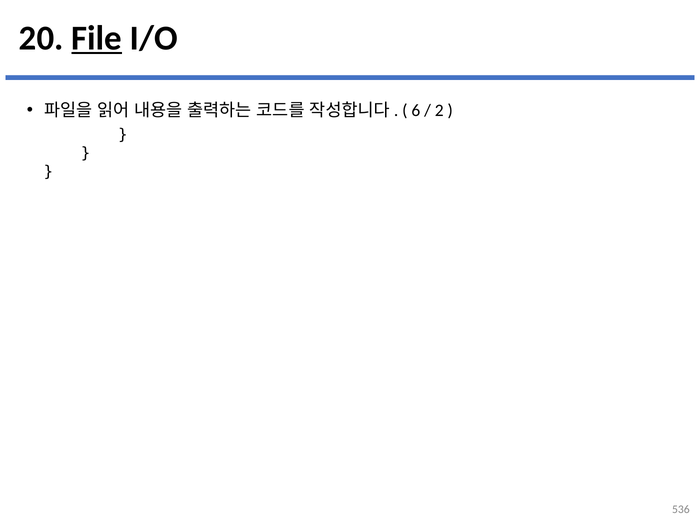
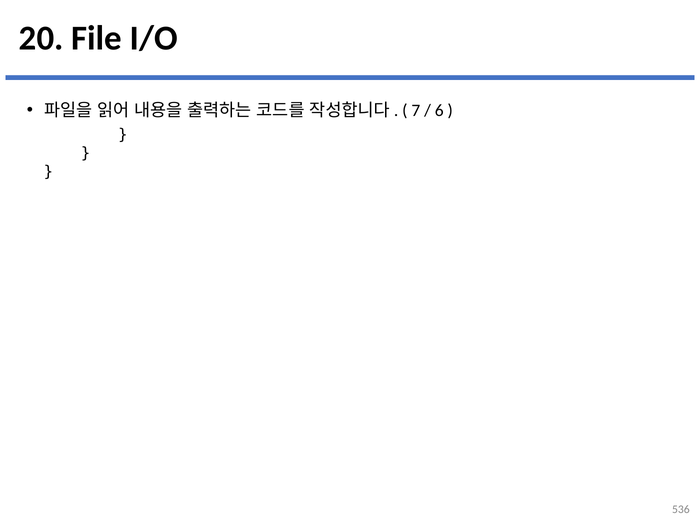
File underline: present -> none
6: 6 -> 7
2: 2 -> 6
